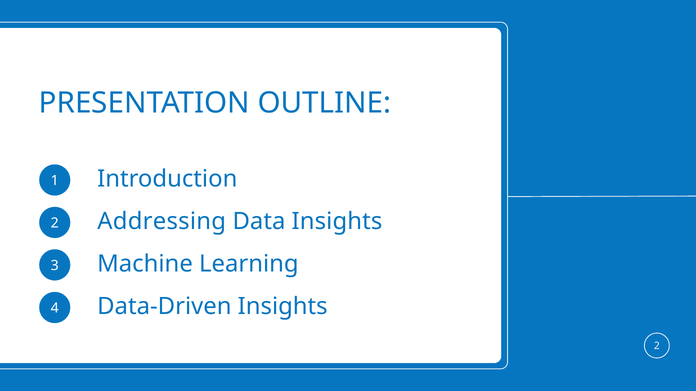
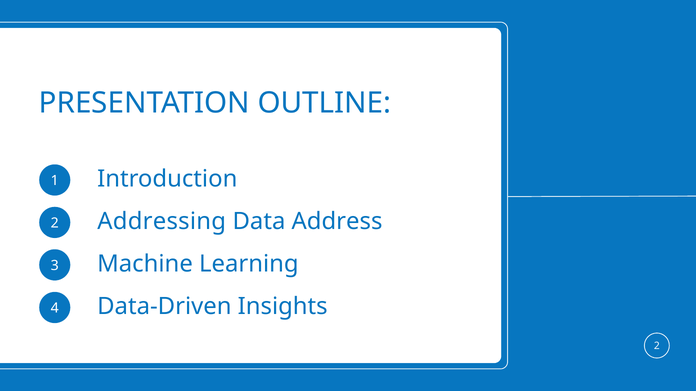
Data Insights: Insights -> Address
